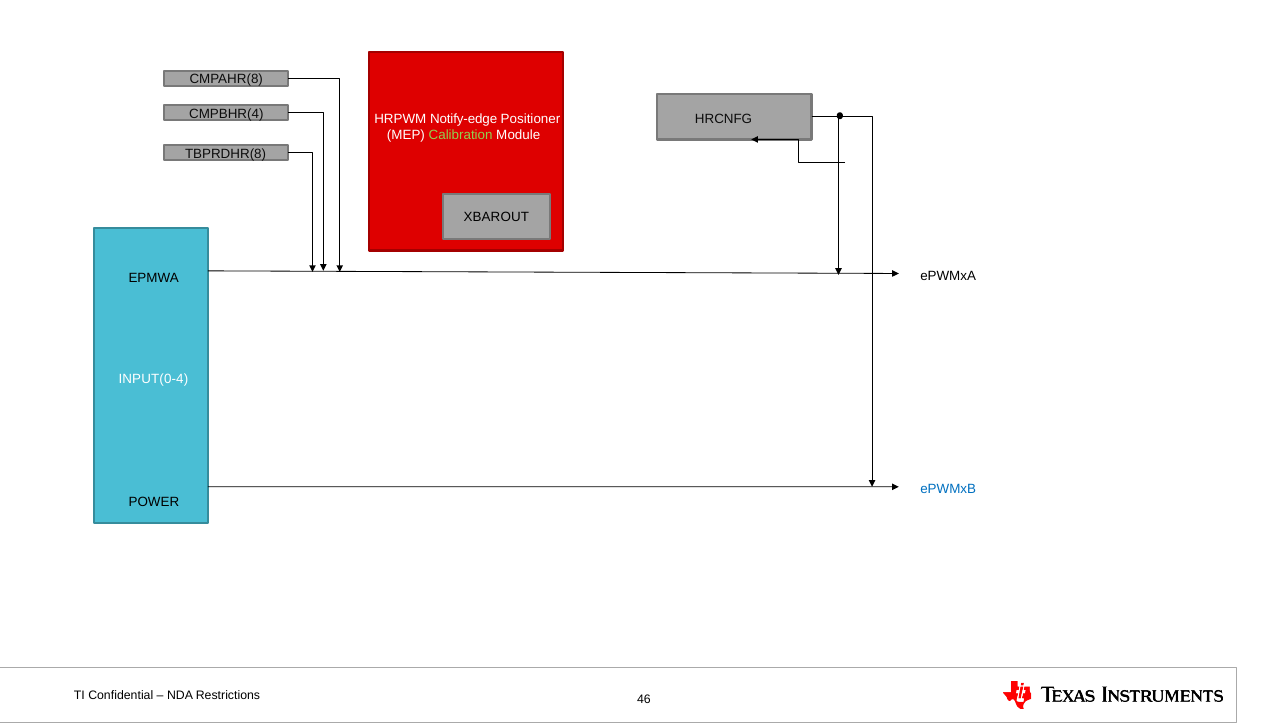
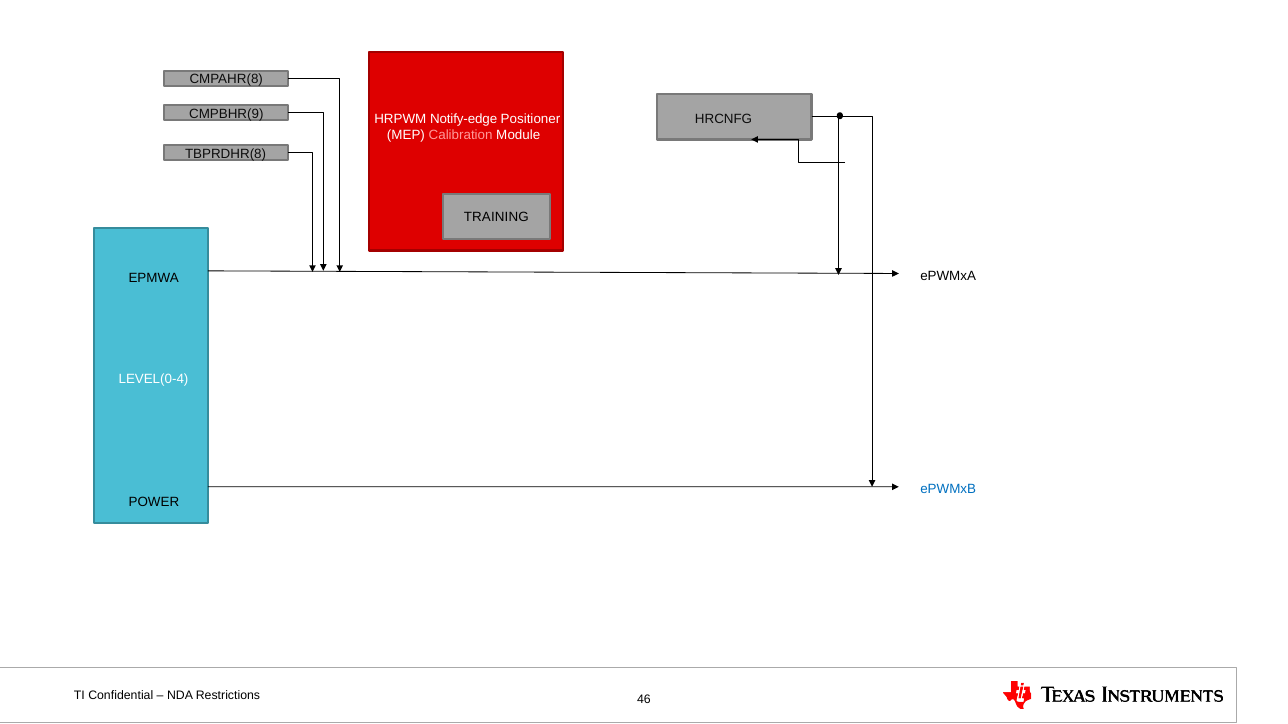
CMPBHR(4: CMPBHR(4 -> CMPBHR(9
Calibration colour: light green -> pink
XBAROUT: XBAROUT -> TRAINING
INPUT(0-4: INPUT(0-4 -> LEVEL(0-4
